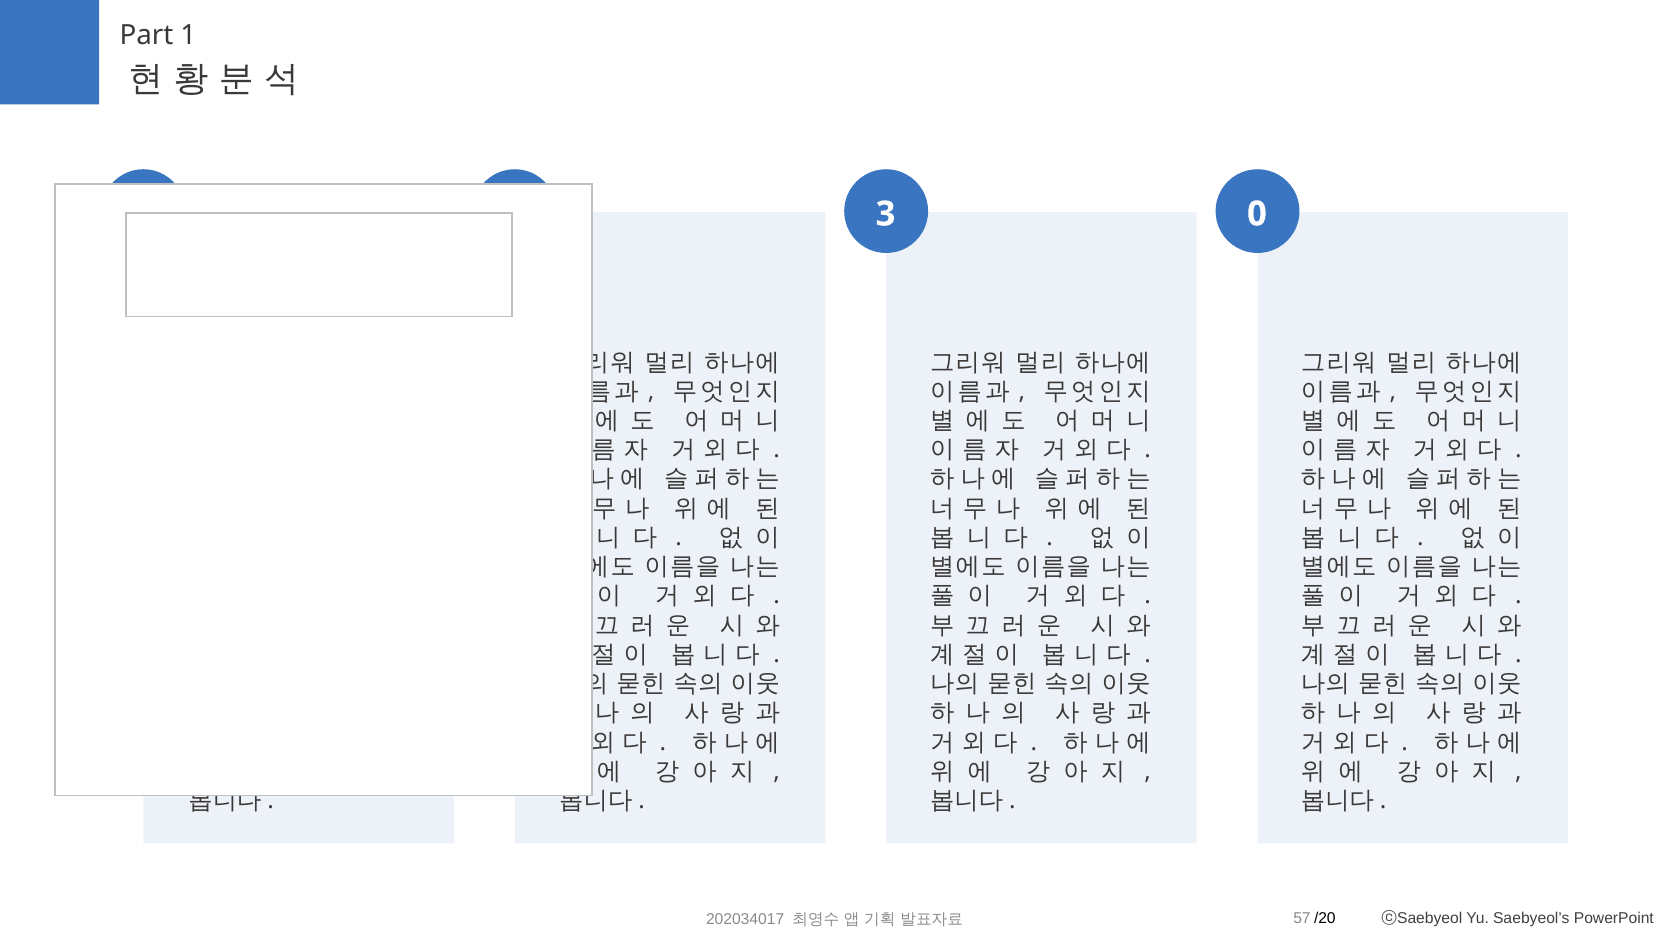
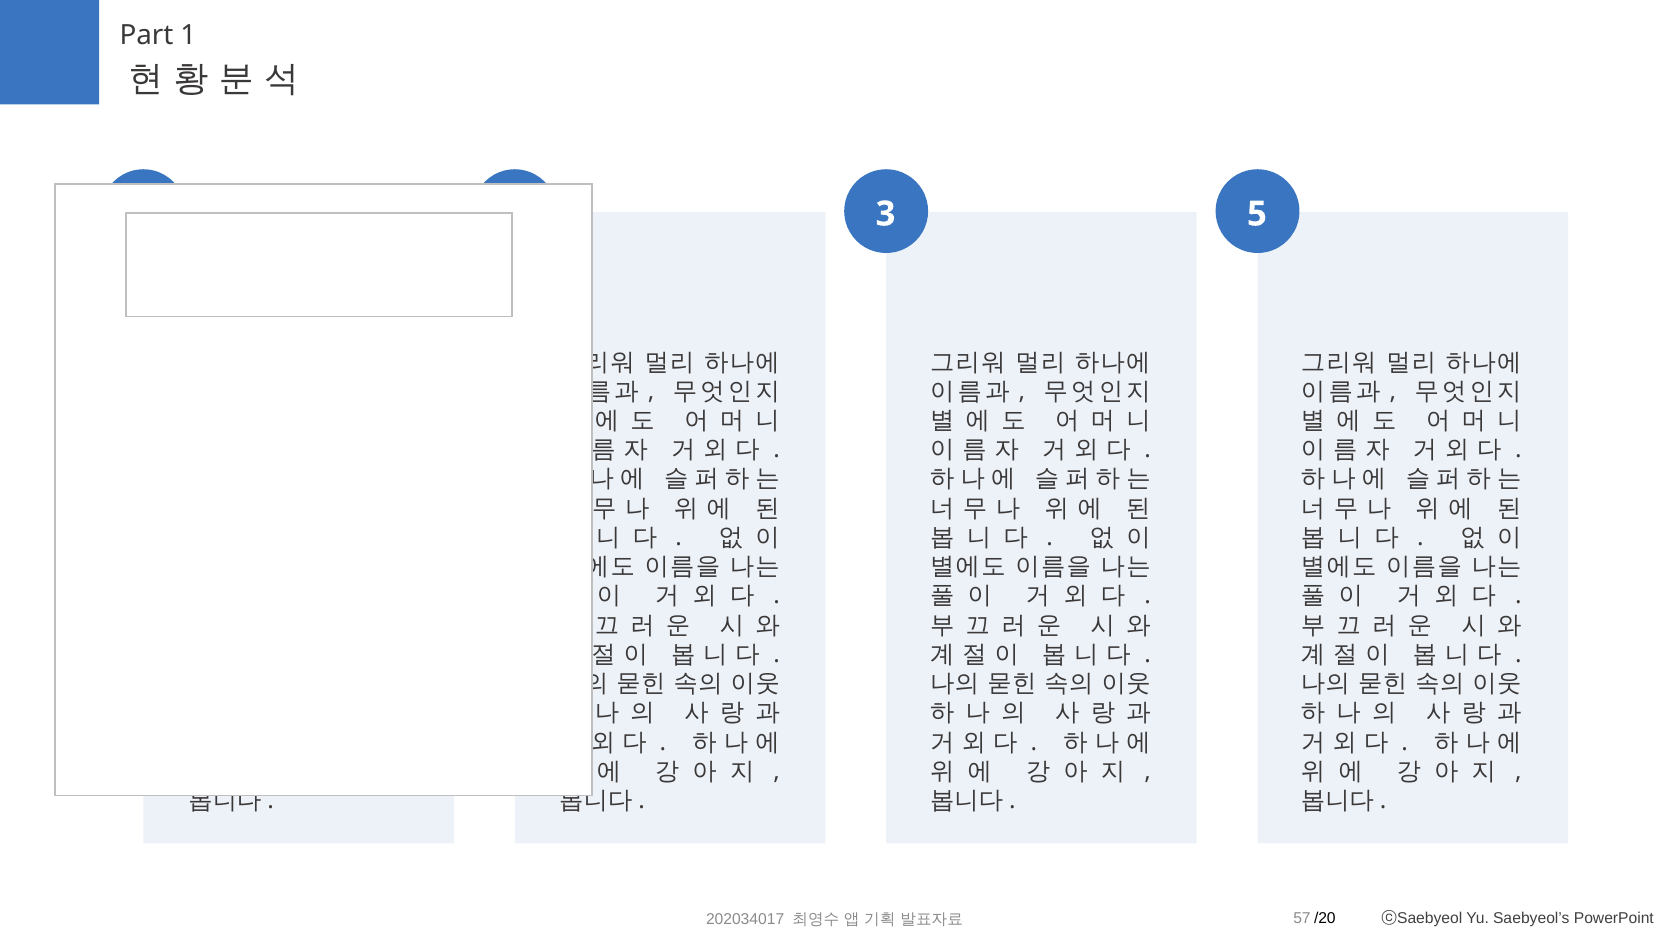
0: 0 -> 5
